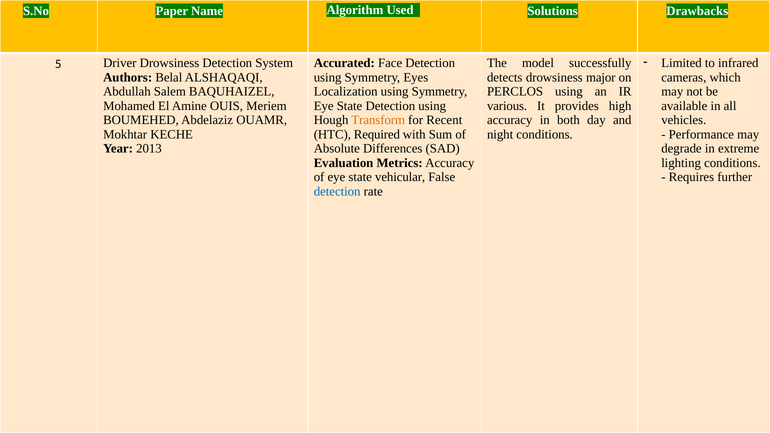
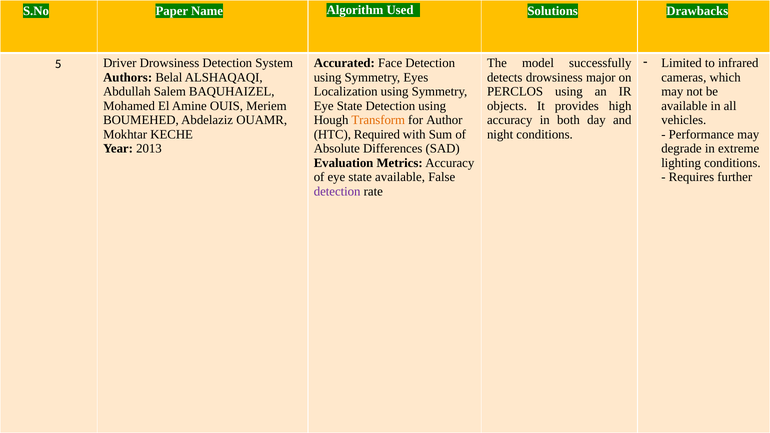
various: various -> objects
Recent: Recent -> Author
state vehicular: vehicular -> available
detection at (337, 191) colour: blue -> purple
